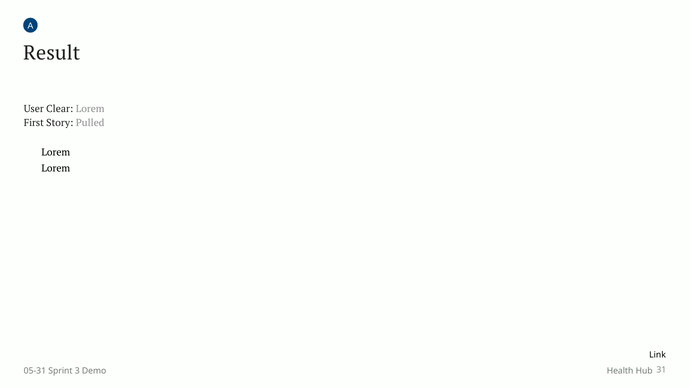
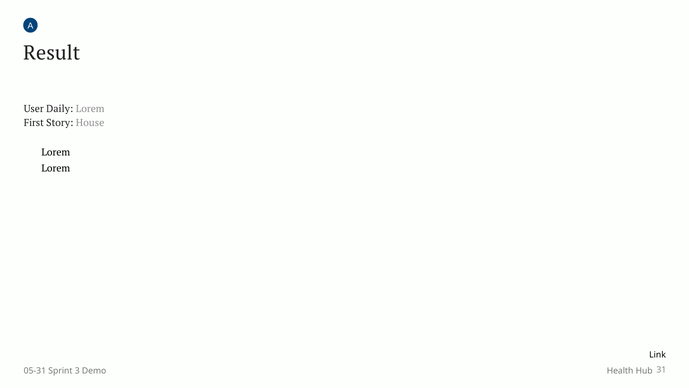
Clear: Clear -> Daily
Pulled: Pulled -> House
